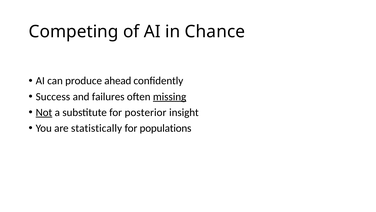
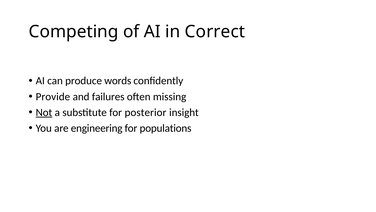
Chance: Chance -> Correct
ahead: ahead -> words
Success: Success -> Provide
missing underline: present -> none
statistically: statistically -> engineering
